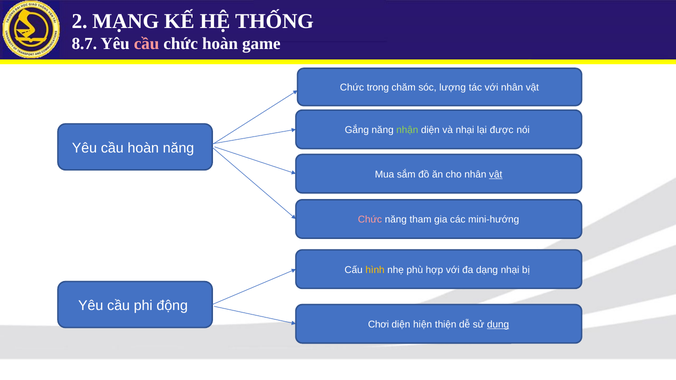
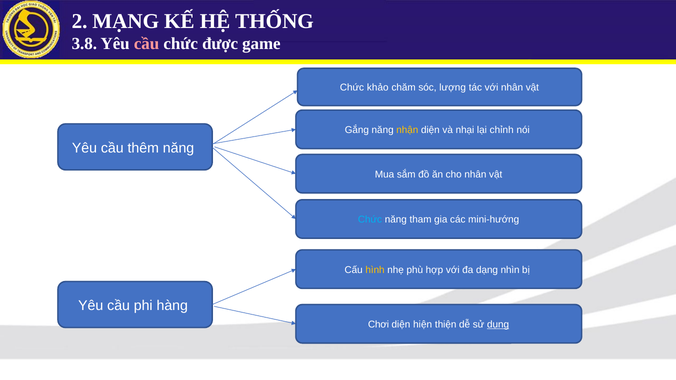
8.7: 8.7 -> 3.8
chức hoàn: hoàn -> được
trong: trong -> khảo
nhận colour: light green -> yellow
được: được -> chỉnh
cầu hoàn: hoàn -> thêm
vật at (496, 174) underline: present -> none
Chức at (370, 220) colour: pink -> light blue
dạng nhại: nhại -> nhìn
động: động -> hàng
